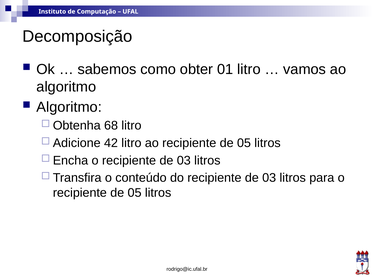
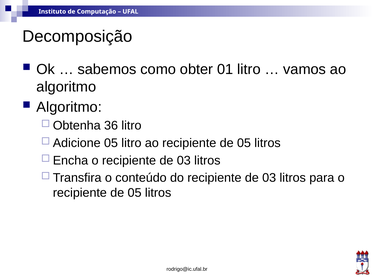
68: 68 -> 36
Adicione 42: 42 -> 05
